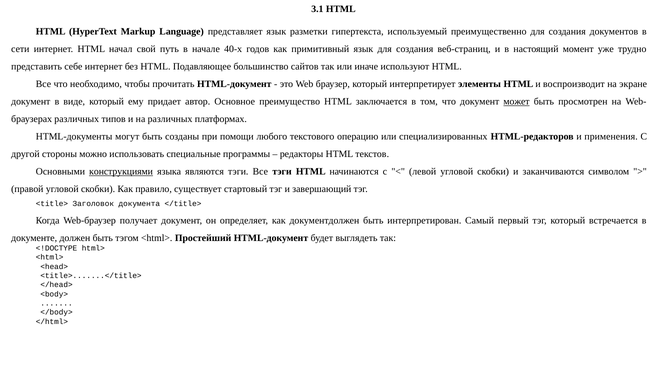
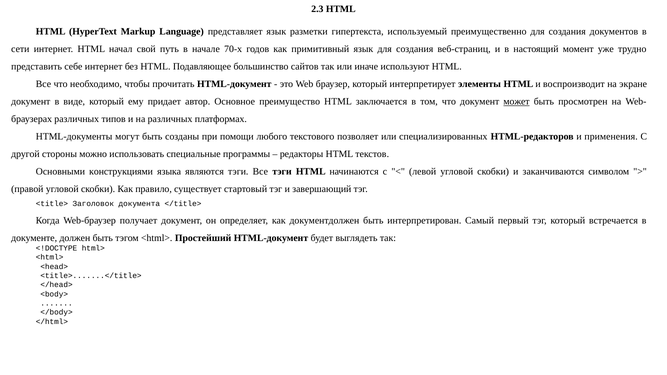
3.1: 3.1 -> 2.3
40-х: 40-х -> 70-х
операцию: операцию -> позволяет
конструкциями underline: present -> none
